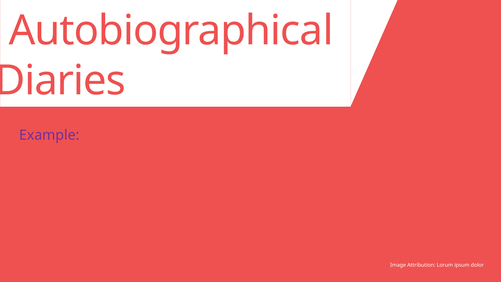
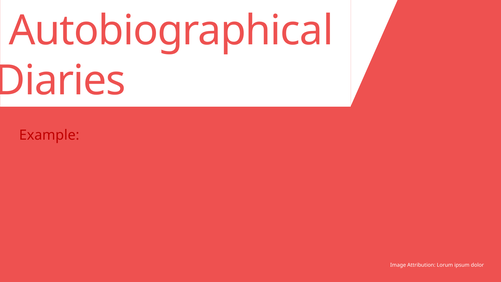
Example colour: purple -> red
